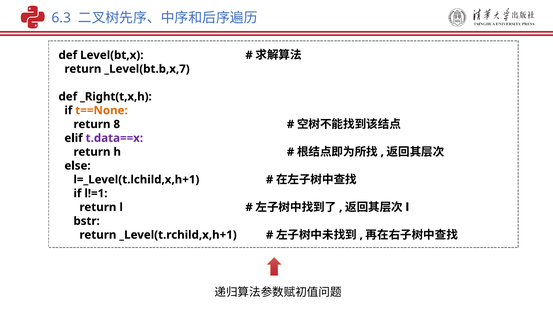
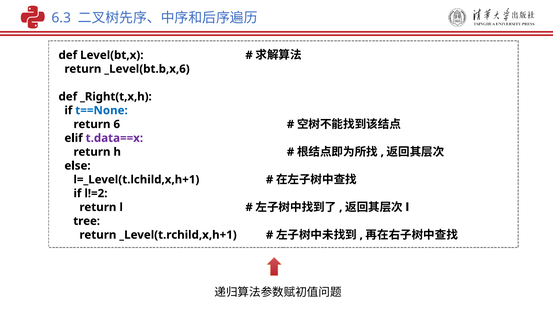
_Level(bt.b,x,7: _Level(bt.b,x,7 -> _Level(bt.b,x,6
t==None colour: orange -> blue
8: 8 -> 6
l!=1: l!=1 -> l!=2
bstr: bstr -> tree
